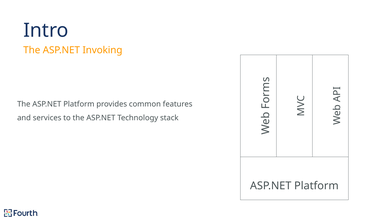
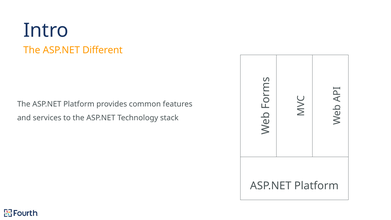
Invoking: Invoking -> Different
